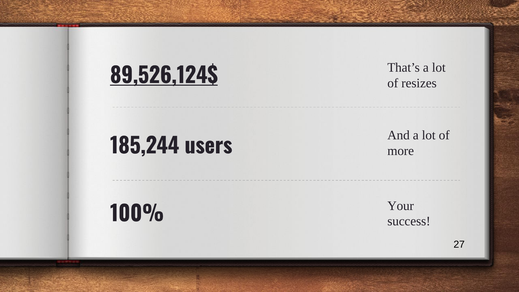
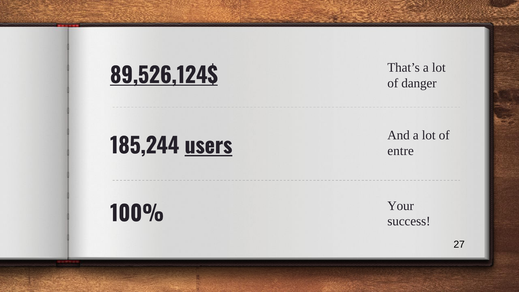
resizes: resizes -> danger
users underline: none -> present
more: more -> entre
